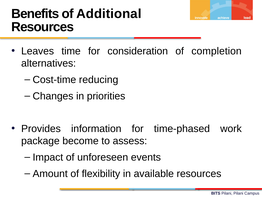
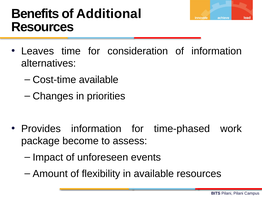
of completion: completion -> information
Cost-time reducing: reducing -> available
